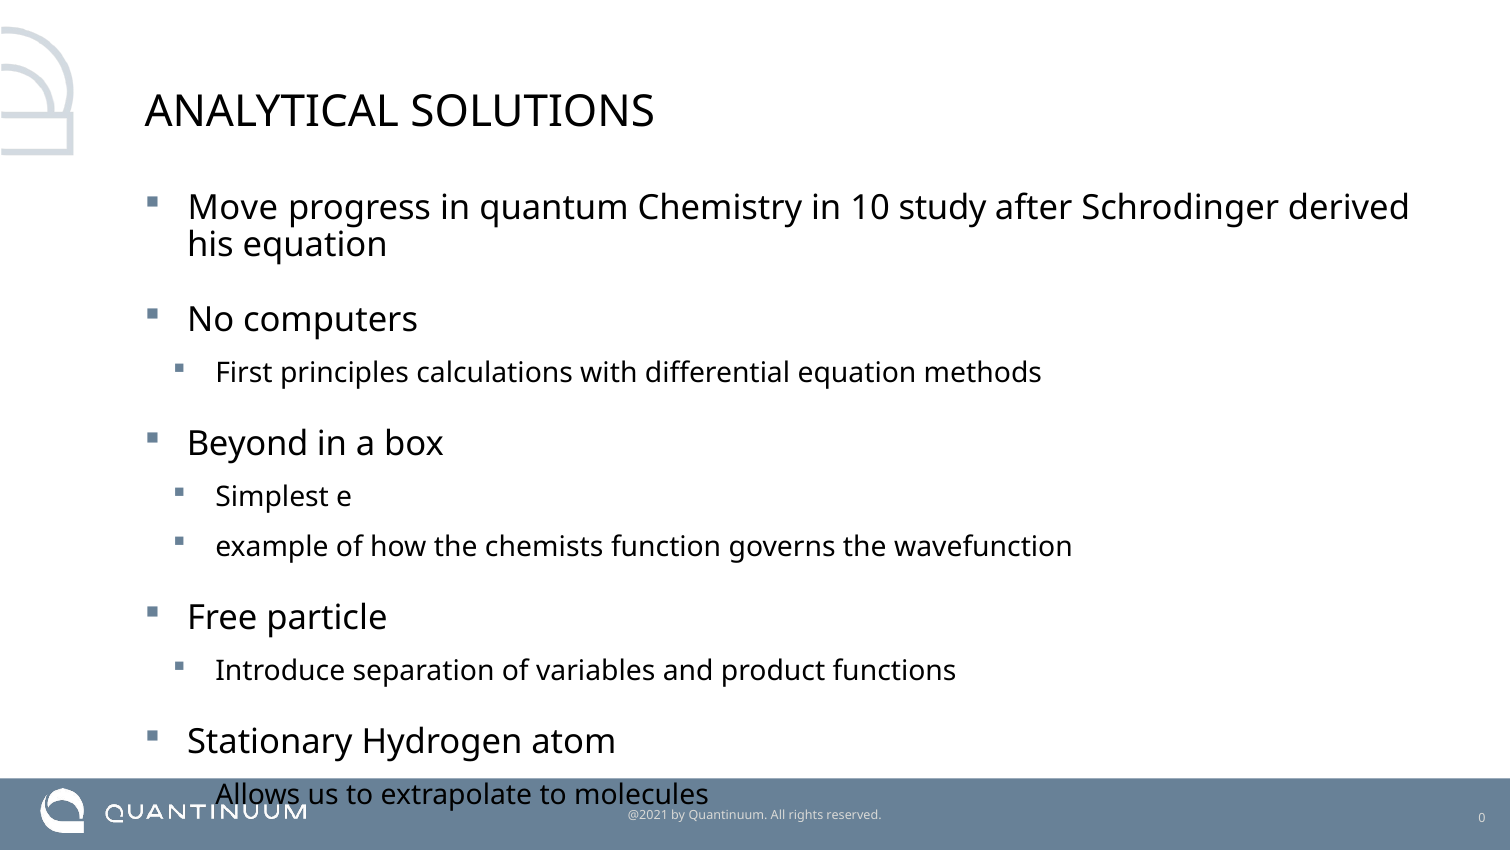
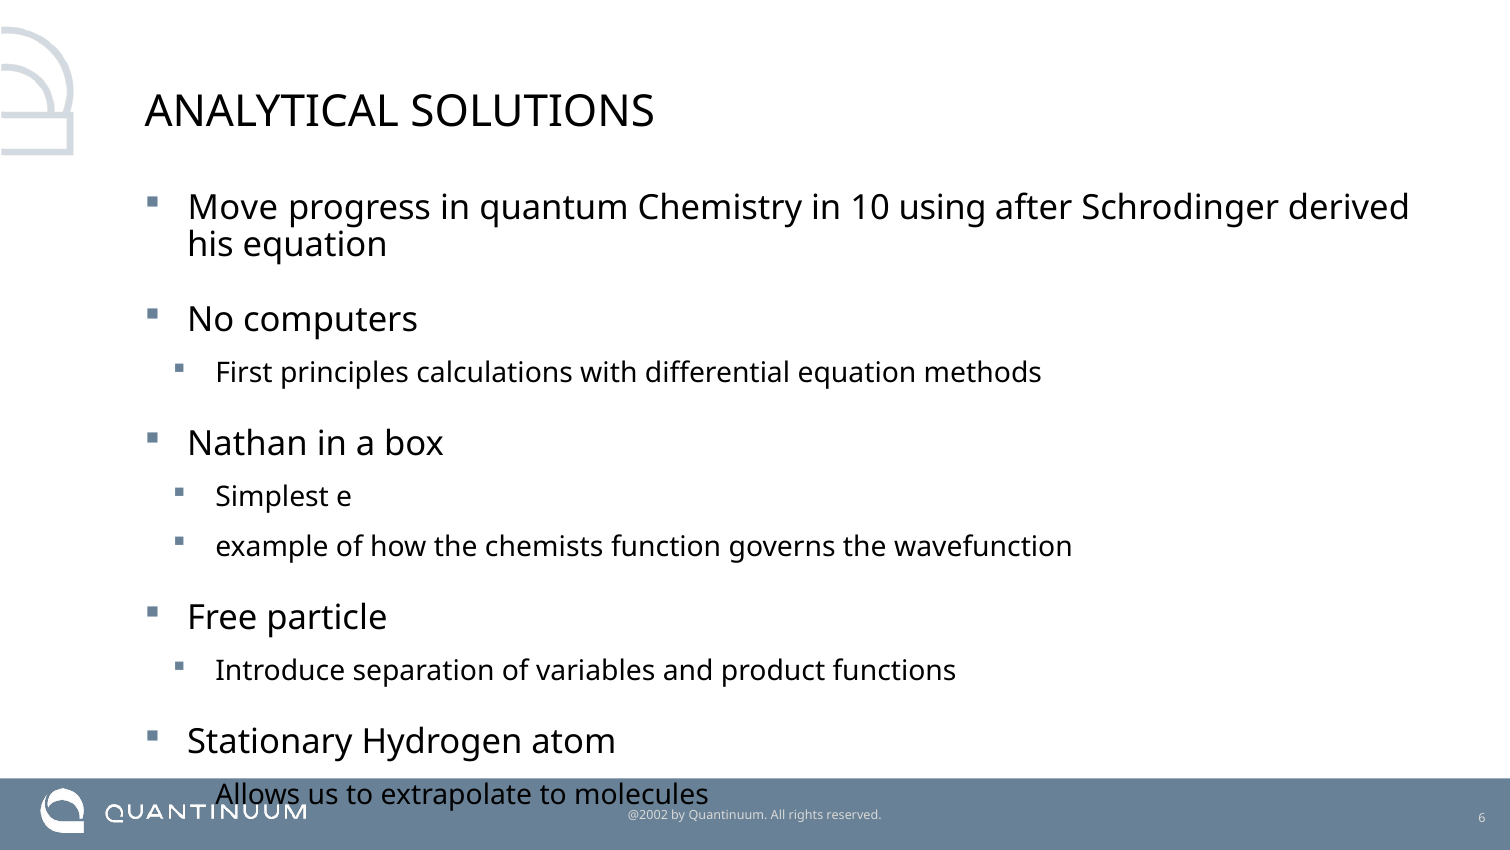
study: study -> using
Beyond: Beyond -> Nathan
@2021: @2021 -> @2002
0: 0 -> 6
